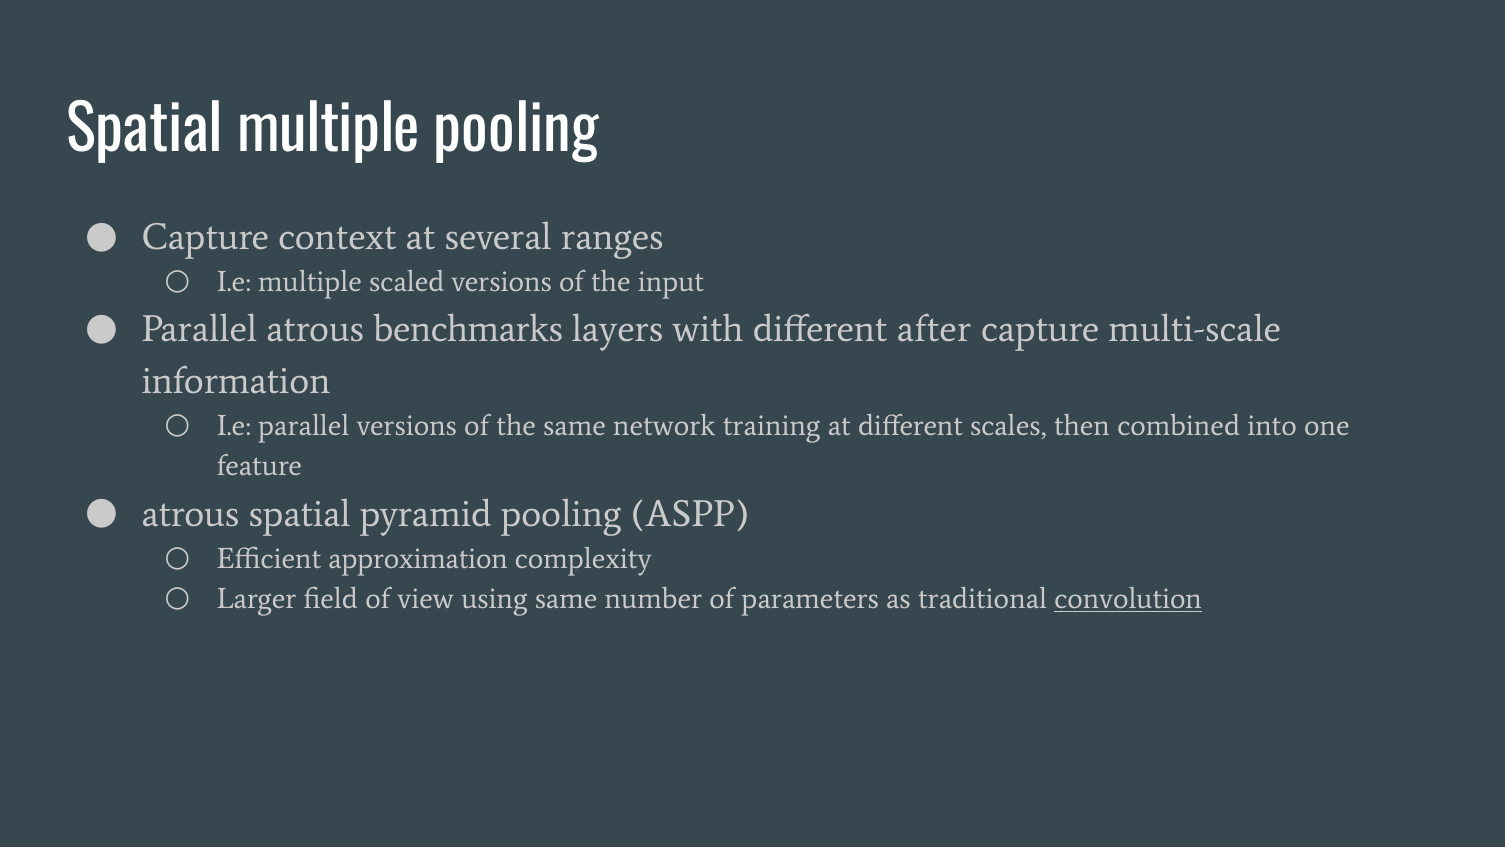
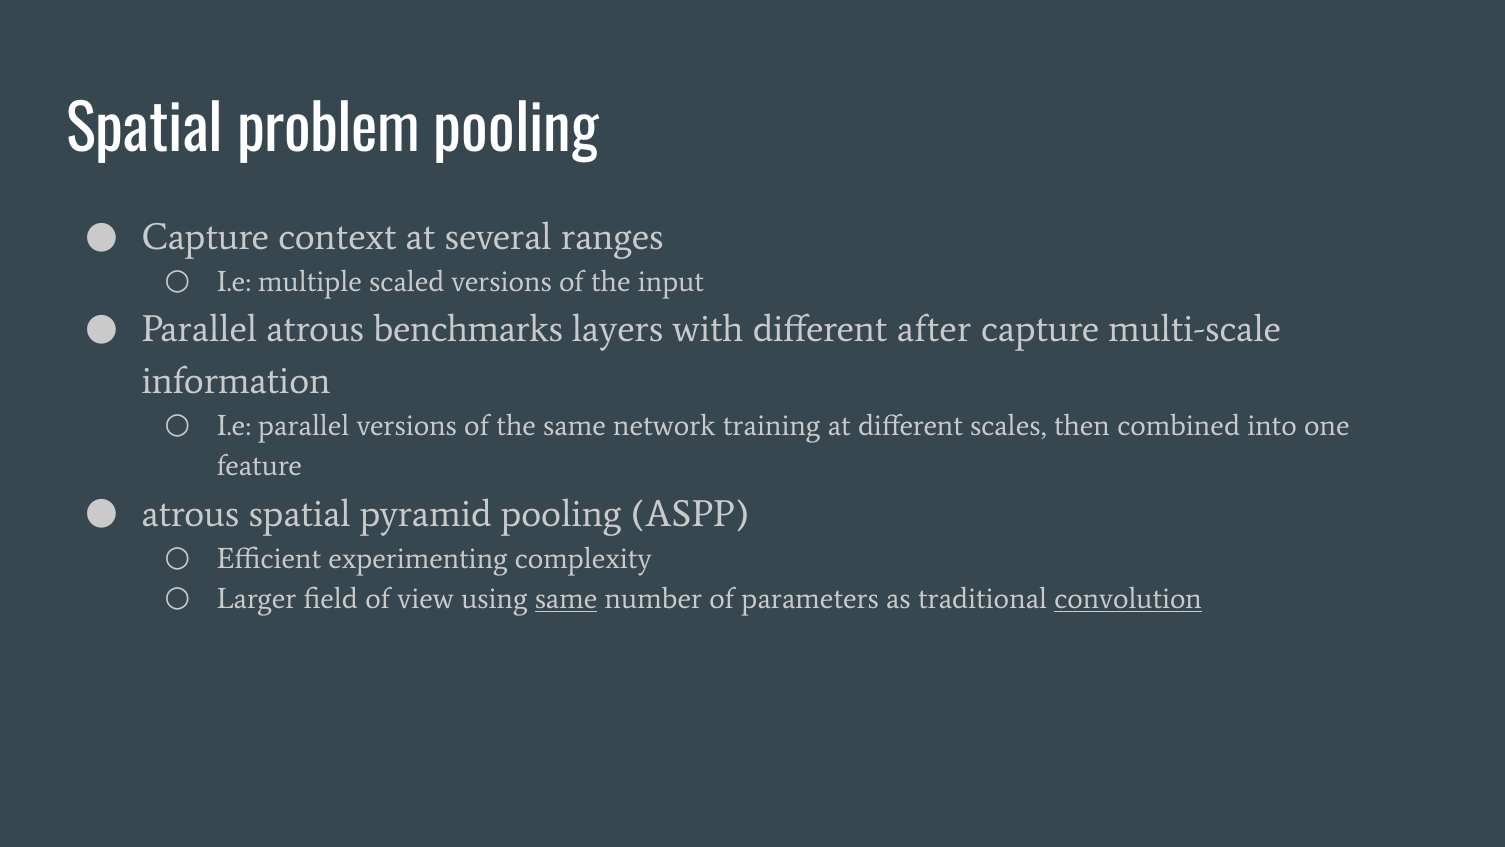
Spatial multiple: multiple -> problem
approximation: approximation -> experimenting
same at (566, 599) underline: none -> present
